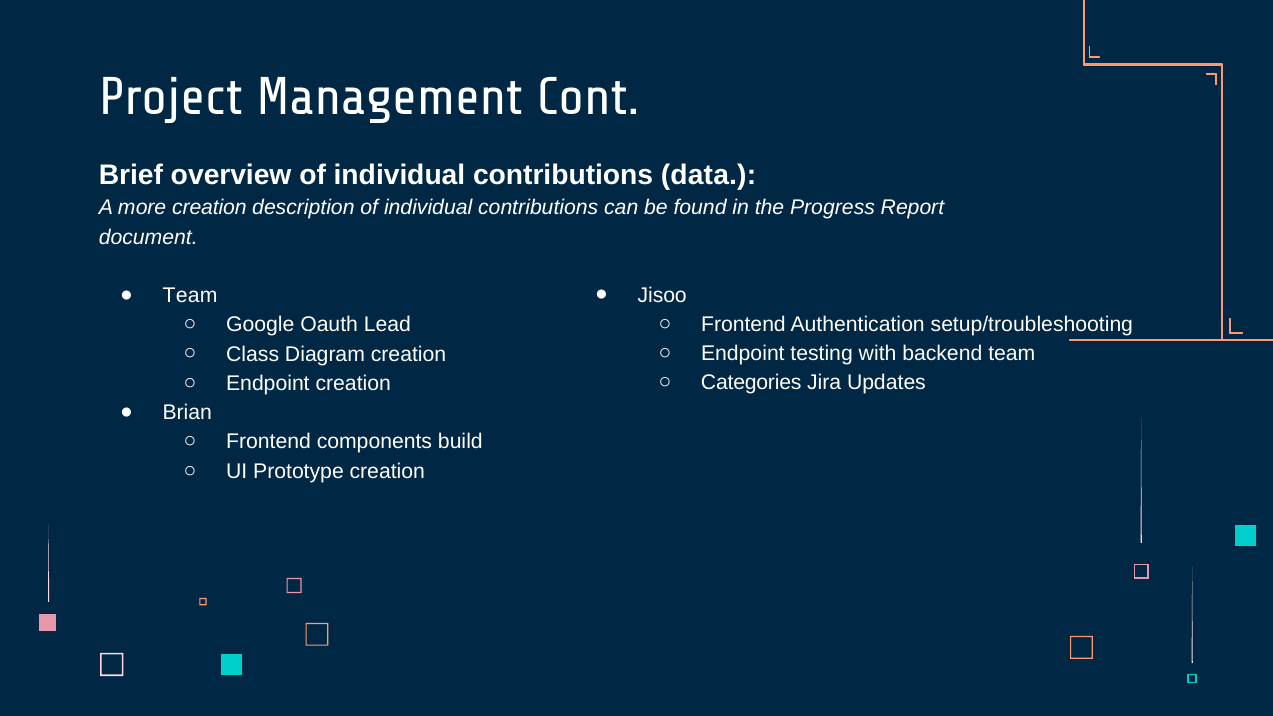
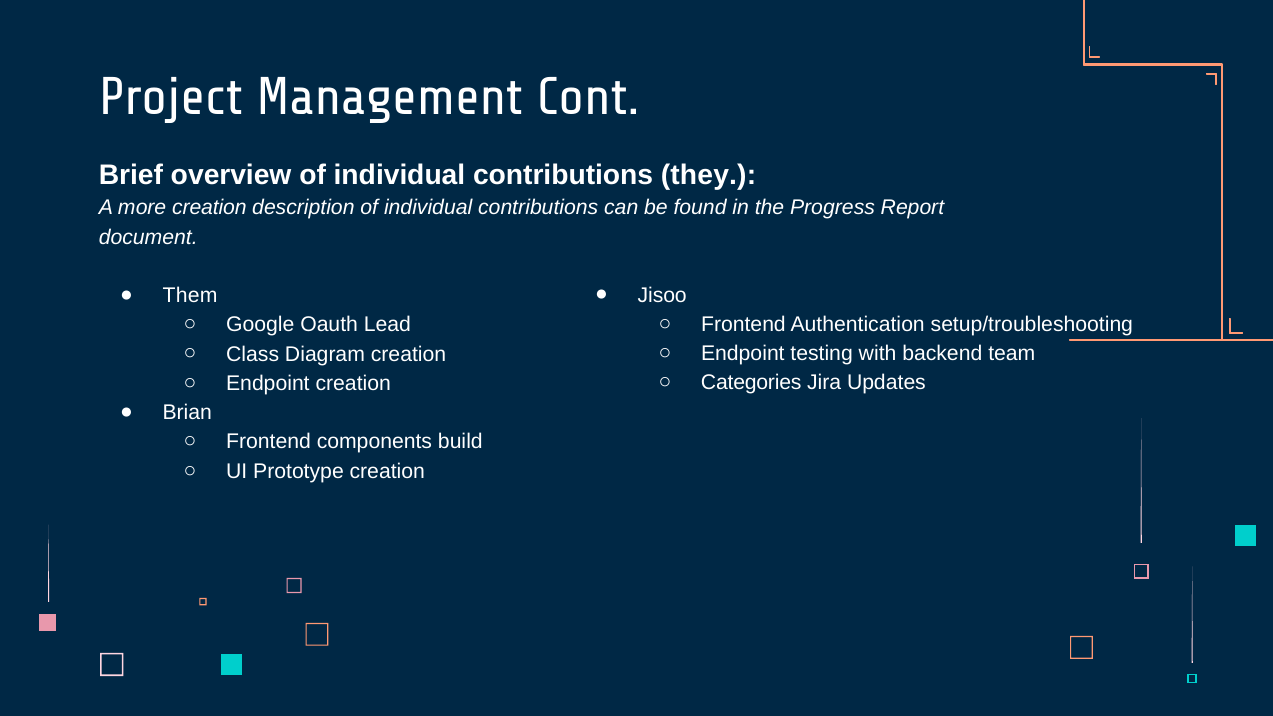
data: data -> they
Team at (190, 296): Team -> Them
